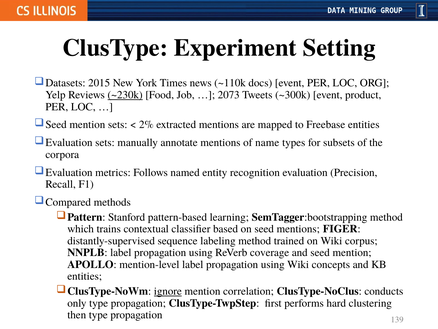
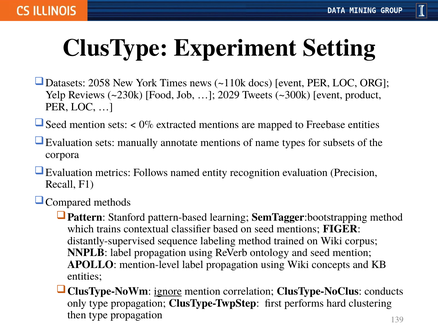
2015: 2015 -> 2058
~230k underline: present -> none
2073: 2073 -> 2029
2%: 2% -> 0%
coverage: coverage -> ontology
